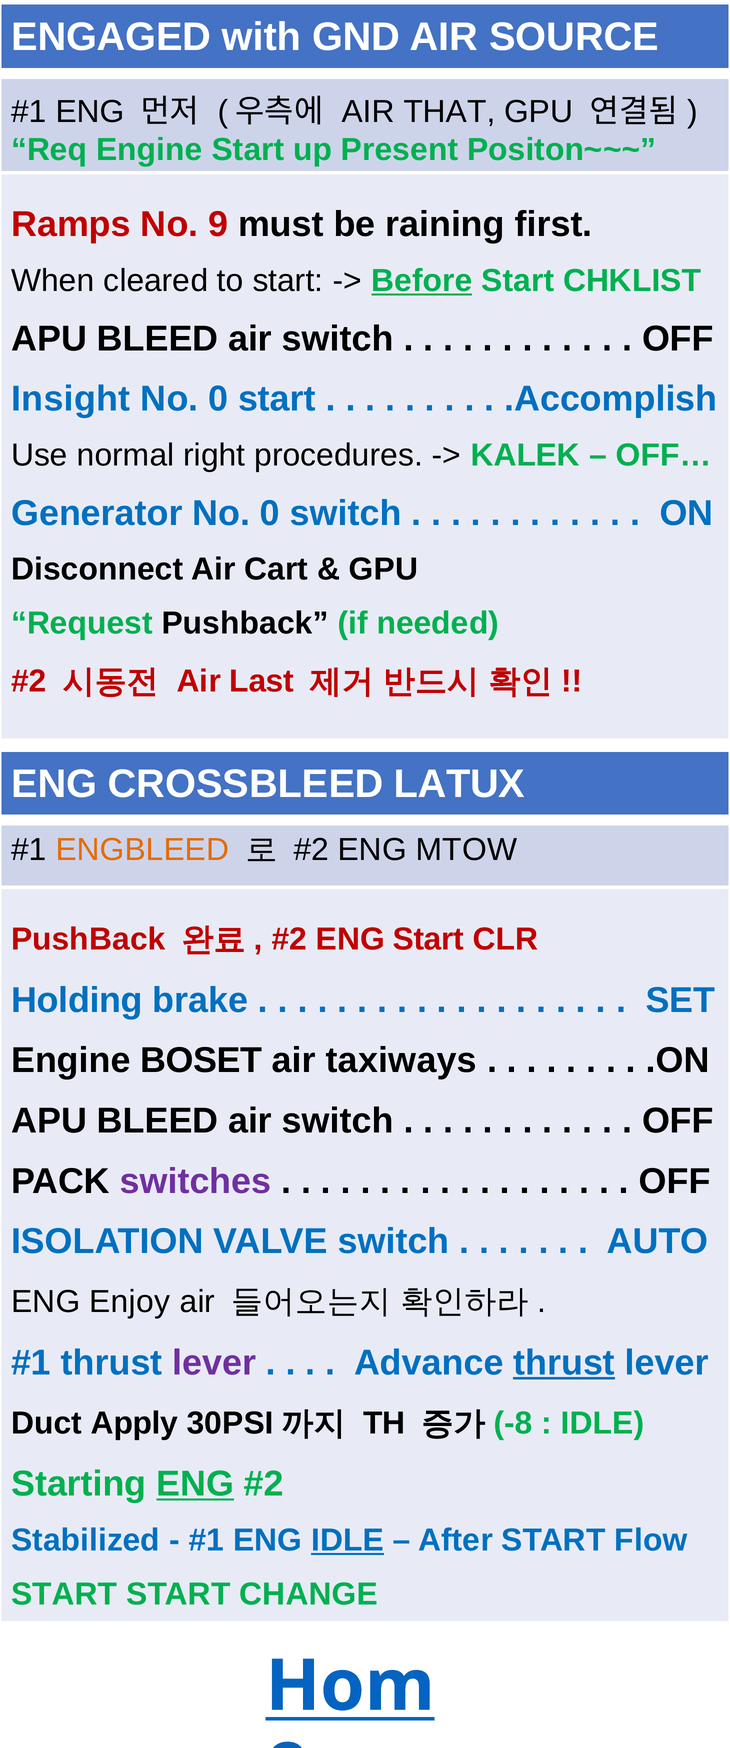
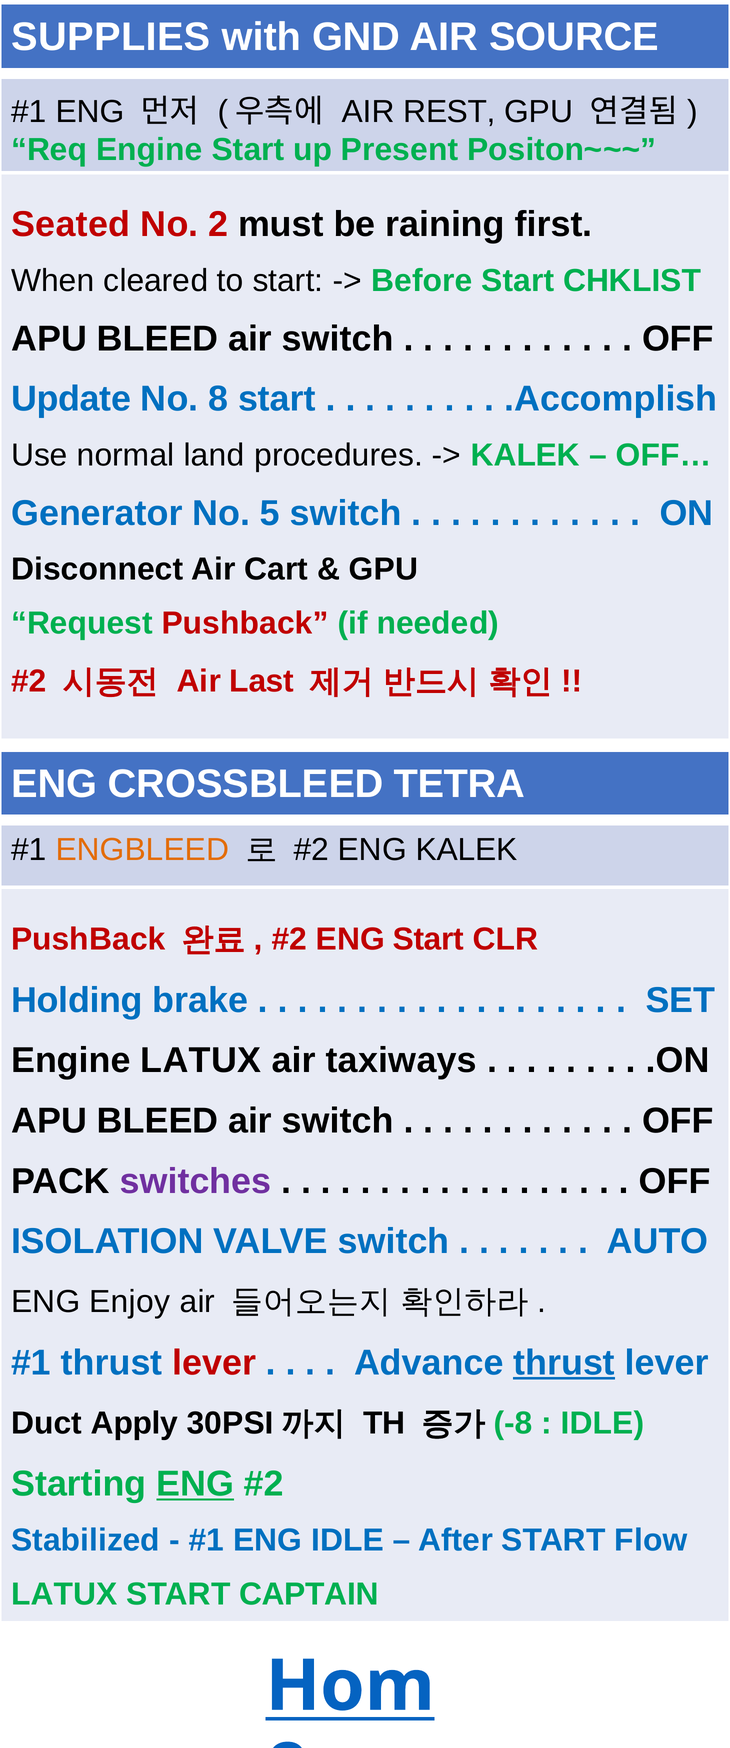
ENGAGED: ENGAGED -> SUPPLIES
THAT: THAT -> REST
Ramps: Ramps -> Seated
9: 9 -> 2
Before underline: present -> none
Insight: Insight -> Update
0 at (218, 399): 0 -> 8
right: right -> land
Generator No 0: 0 -> 5
Pushback at (245, 623) colour: black -> red
LATUX: LATUX -> TETRA
ENG MTOW: MTOW -> KALEK
Engine BOSET: BOSET -> LATUX
lever at (214, 1362) colour: purple -> red
IDLE at (348, 1539) underline: present -> none
START at (64, 1593): START -> LATUX
CHANGE: CHANGE -> CAPTAIN
